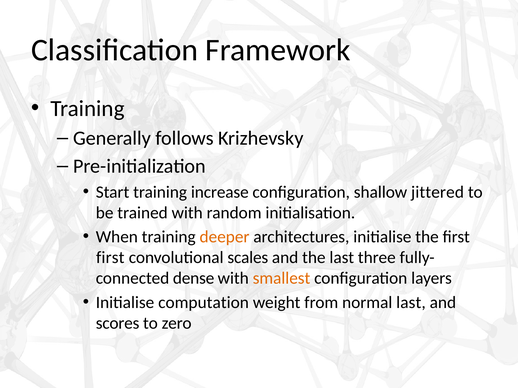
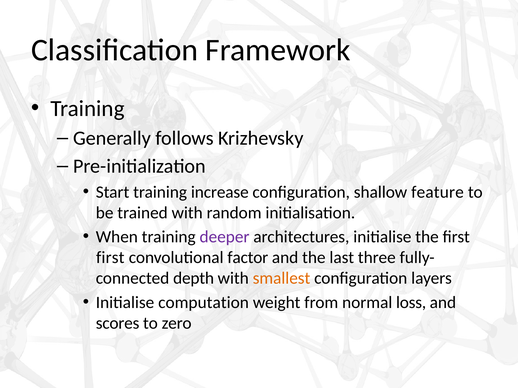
jittered: jittered -> feature
deeper colour: orange -> purple
scales: scales -> factor
dense: dense -> depth
normal last: last -> loss
